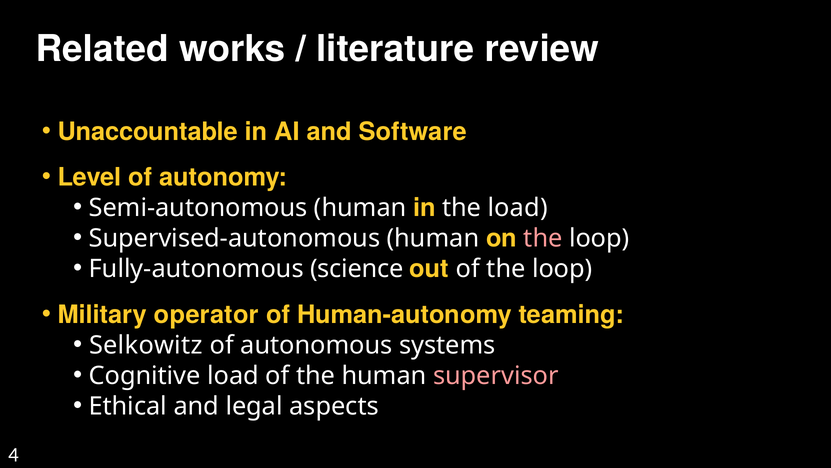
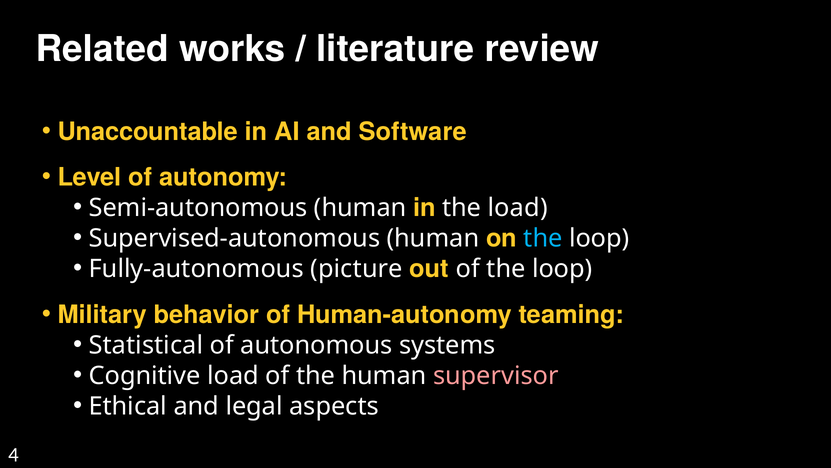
the at (543, 238) colour: pink -> light blue
science: science -> picture
operator: operator -> behavior
Selkowitz: Selkowitz -> Statistical
